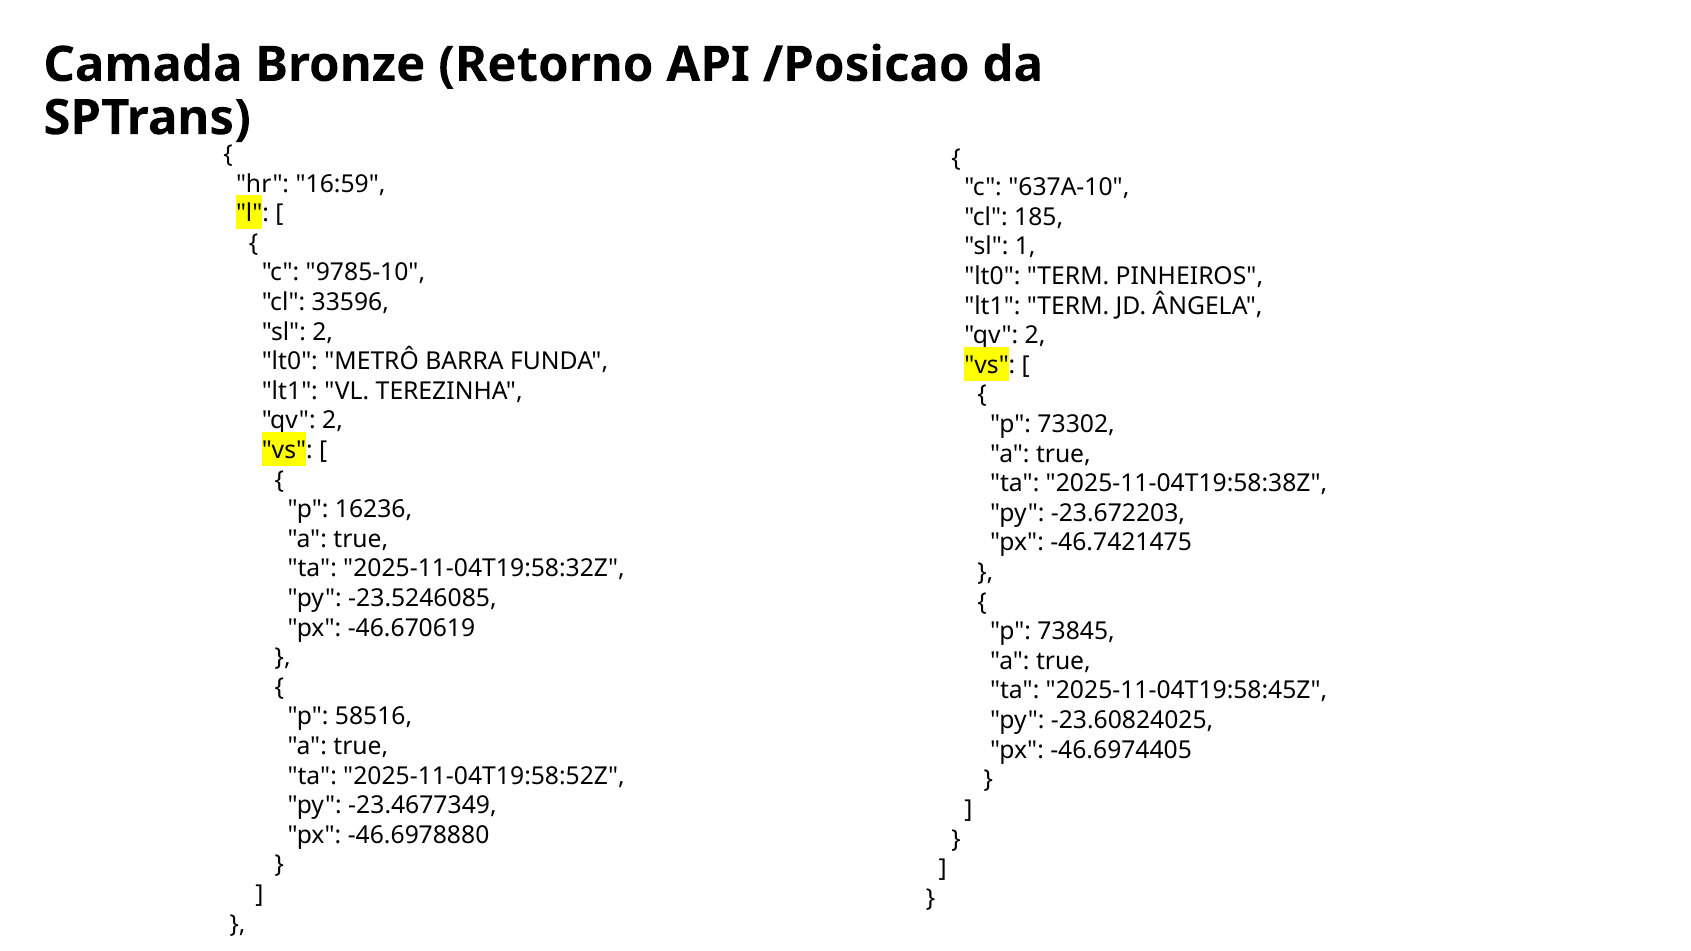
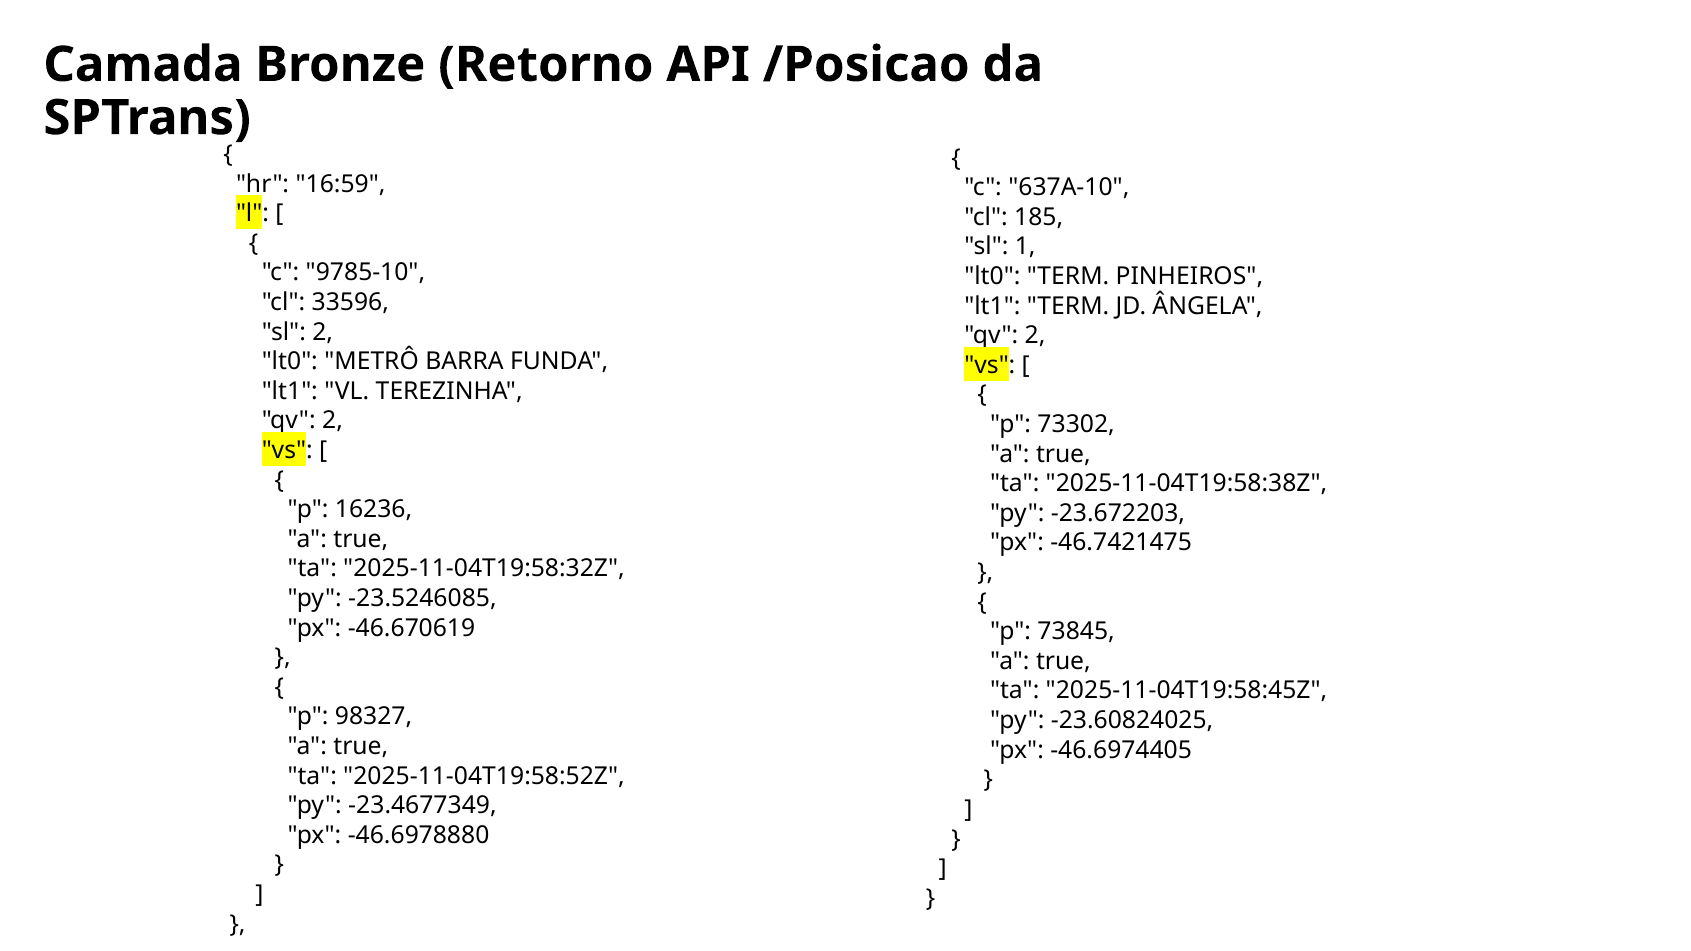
58516: 58516 -> 98327
